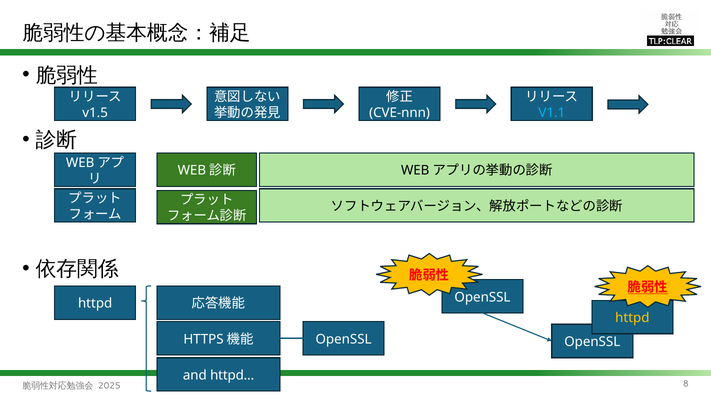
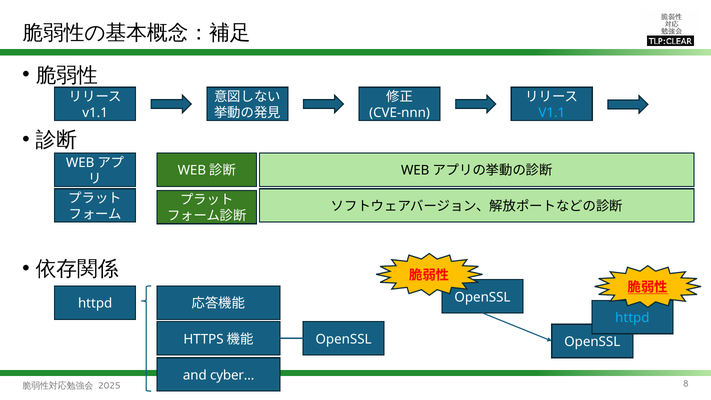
v1.5 at (95, 113): v1.5 -> v1.1
httpd at (632, 318) colour: yellow -> light blue
httpd…: httpd… -> cyber…
